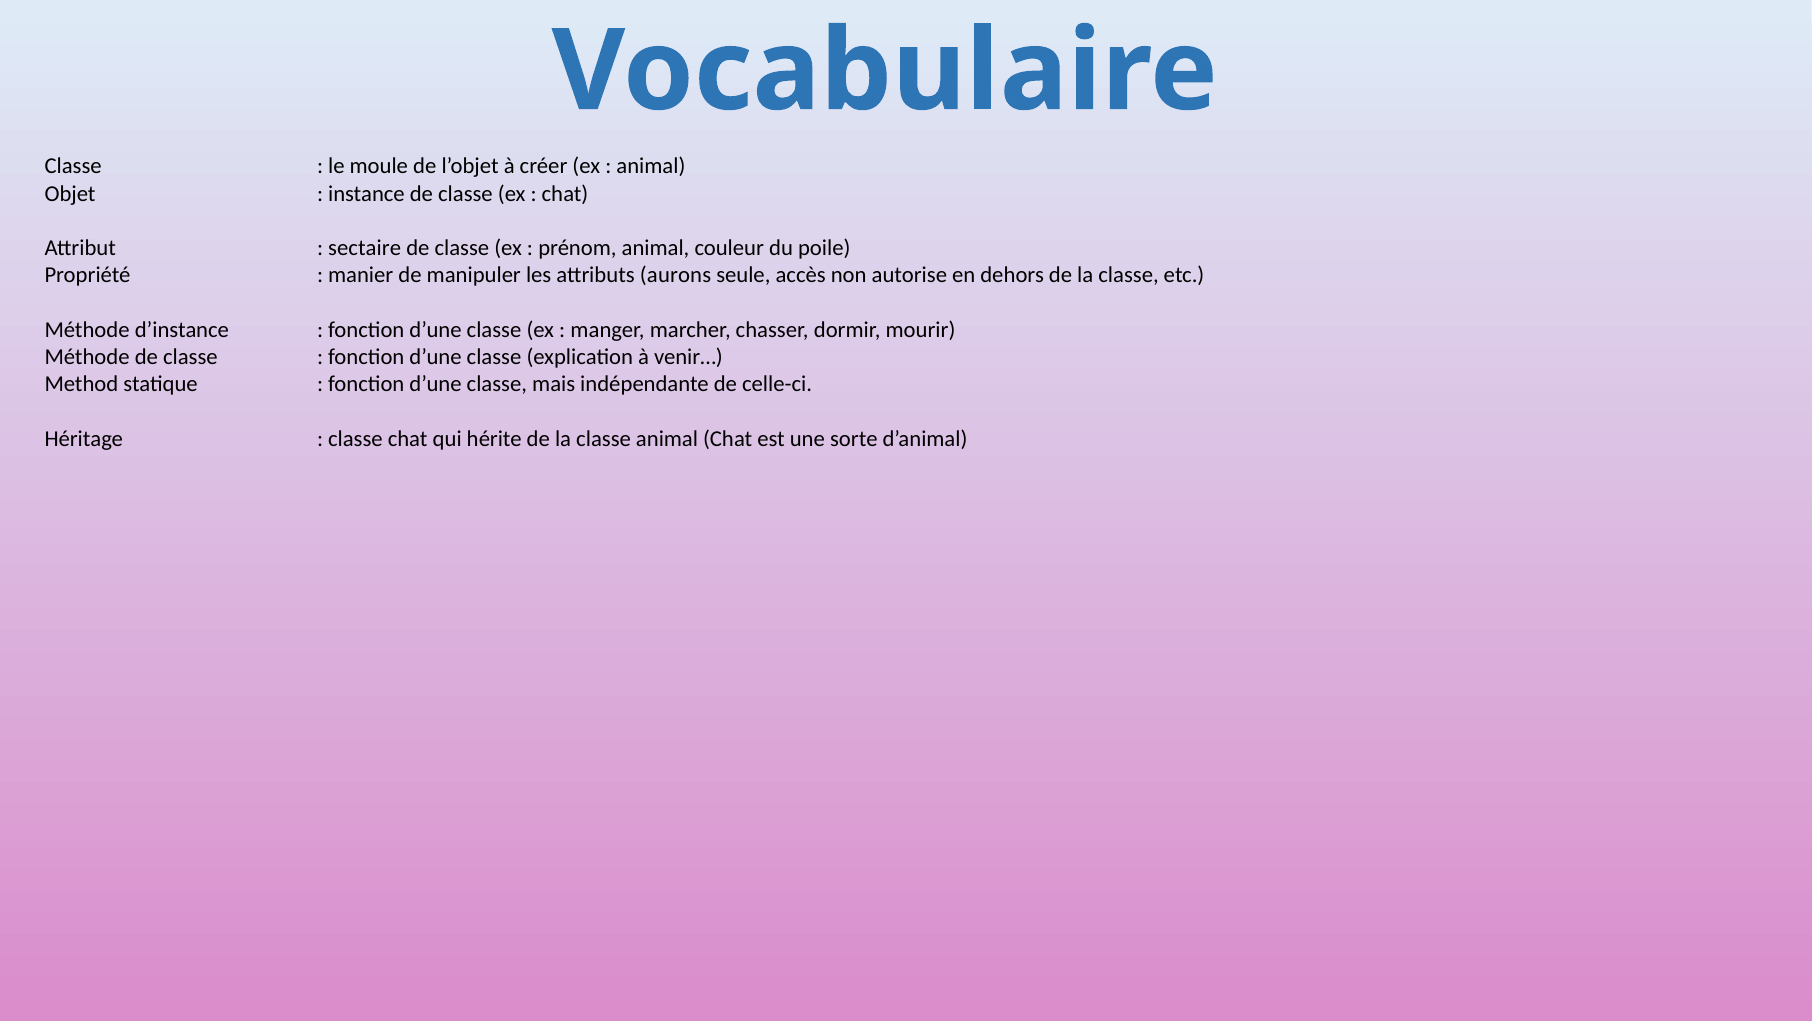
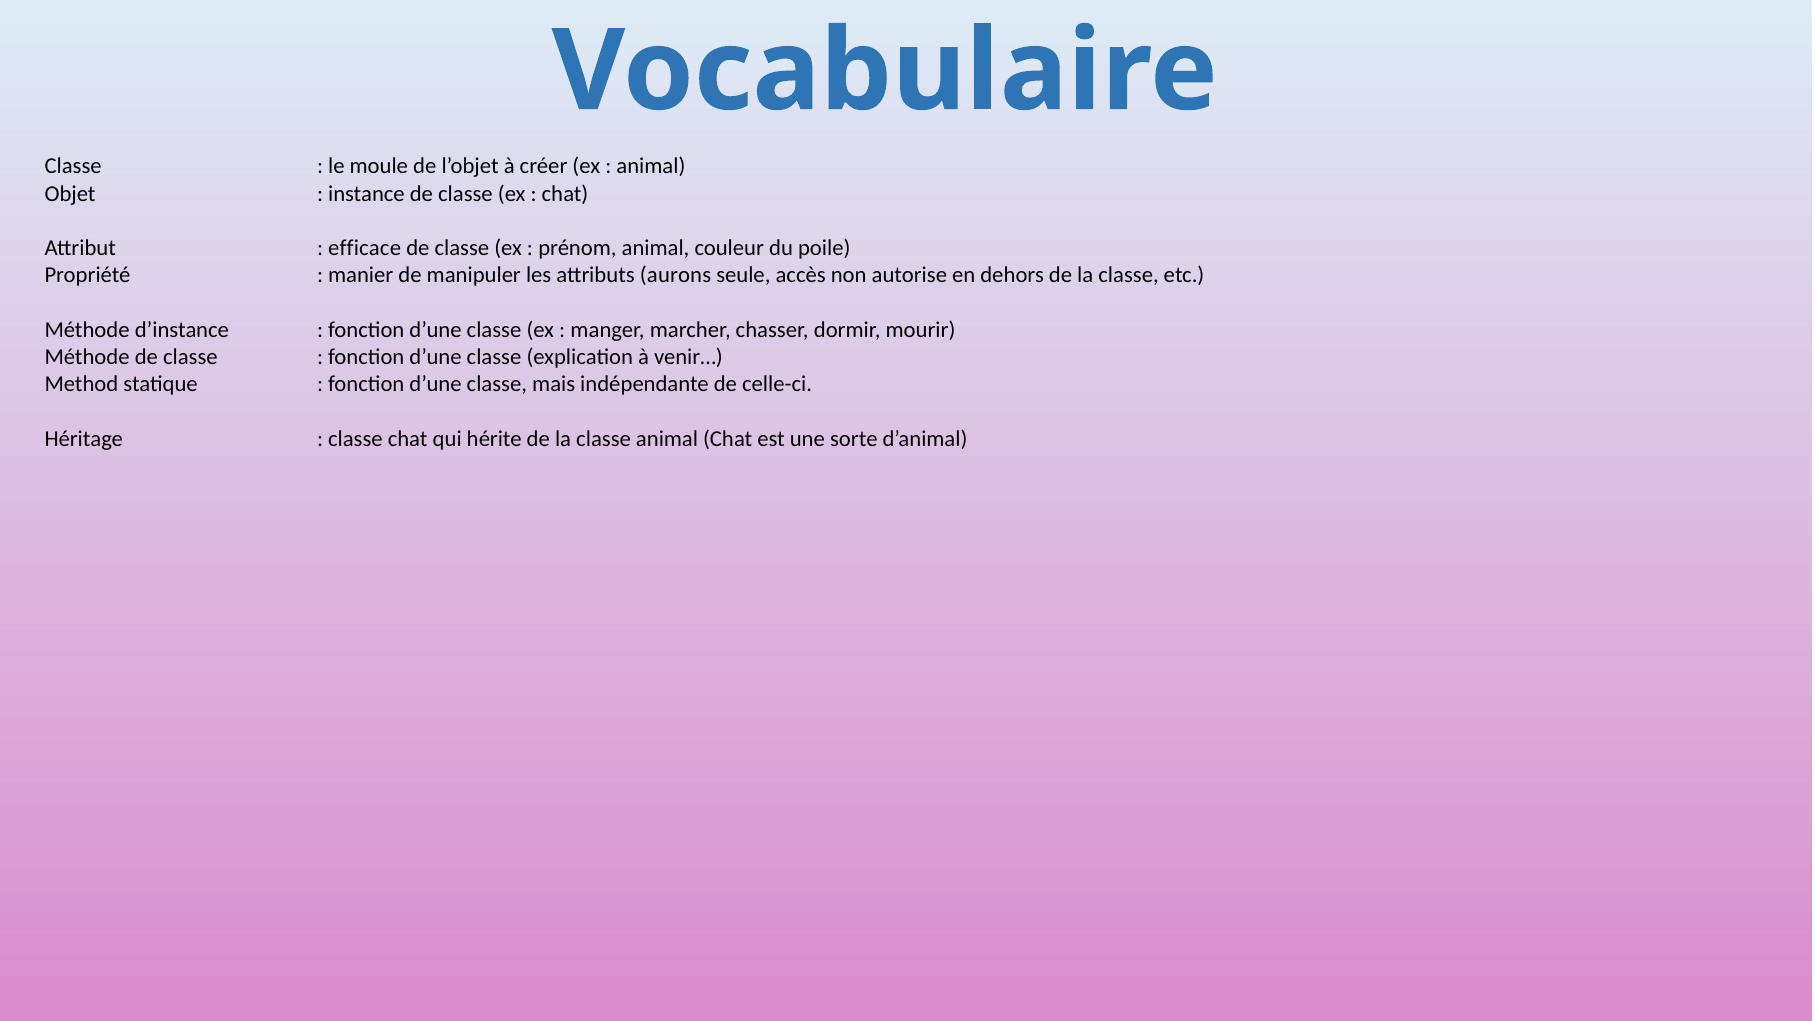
sectaire: sectaire -> efficace
